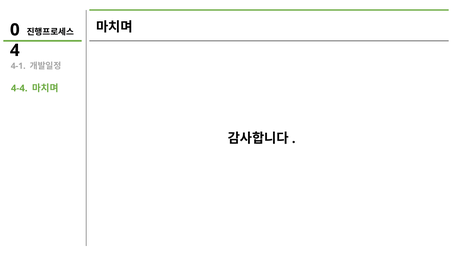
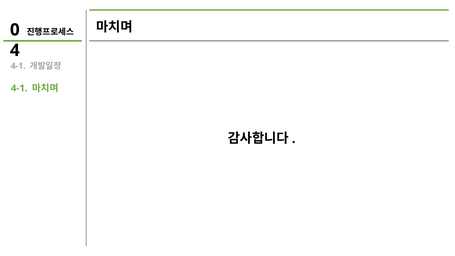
4-4 at (19, 88): 4-4 -> 4-1
